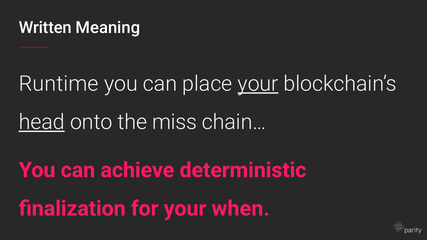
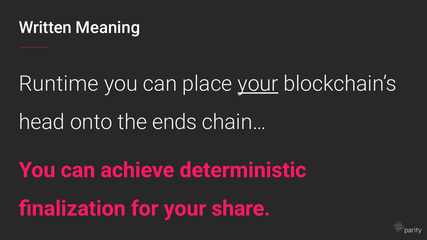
head underline: present -> none
miss: miss -> ends
when: when -> share
